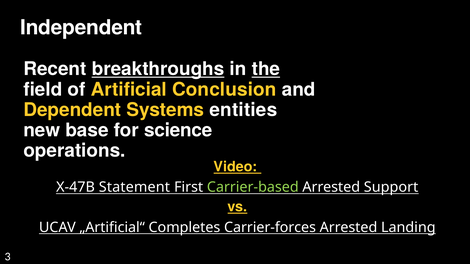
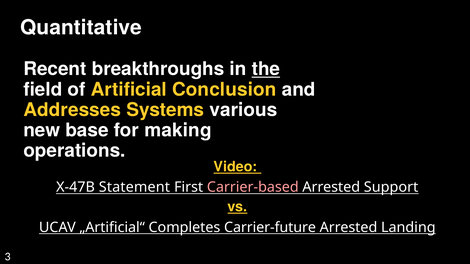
Independent: Independent -> Quantitative
breakthroughs underline: present -> none
Dependent: Dependent -> Addresses
entities: entities -> various
science: science -> making
Carrier-based colour: light green -> pink
Carrier-forces: Carrier-forces -> Carrier-future
